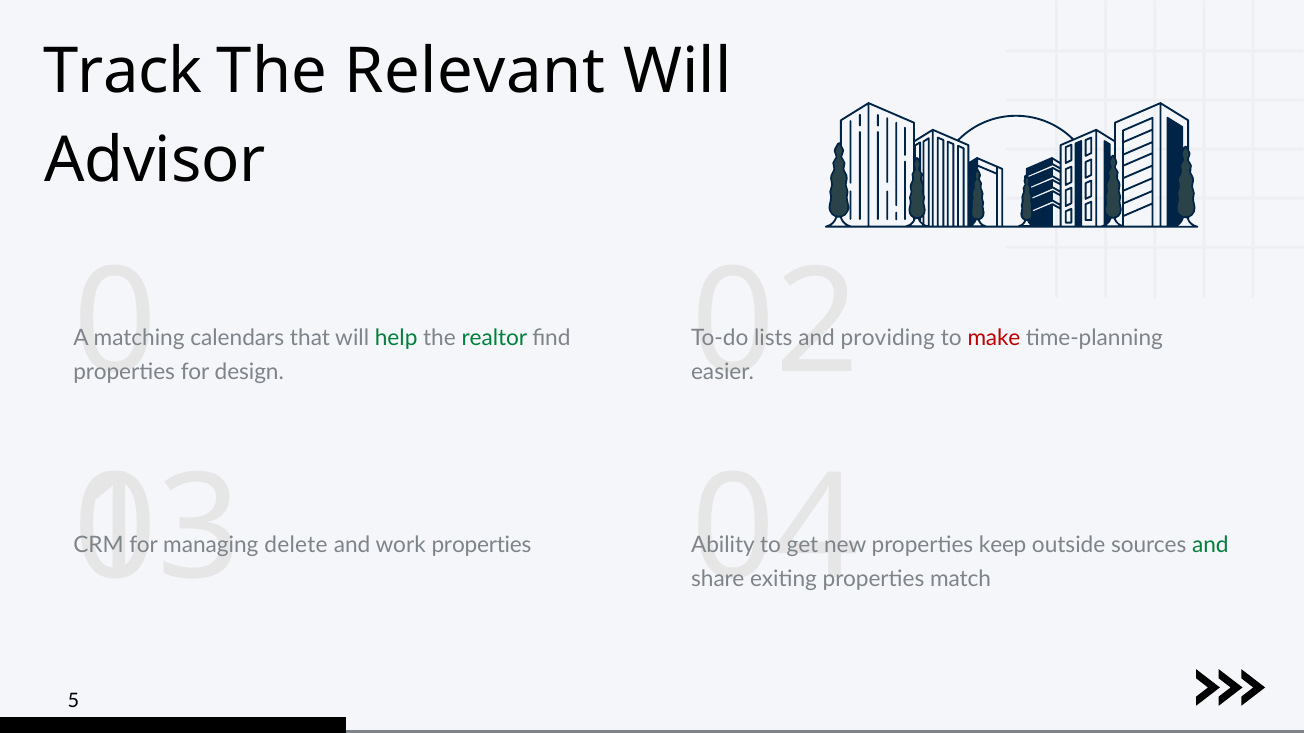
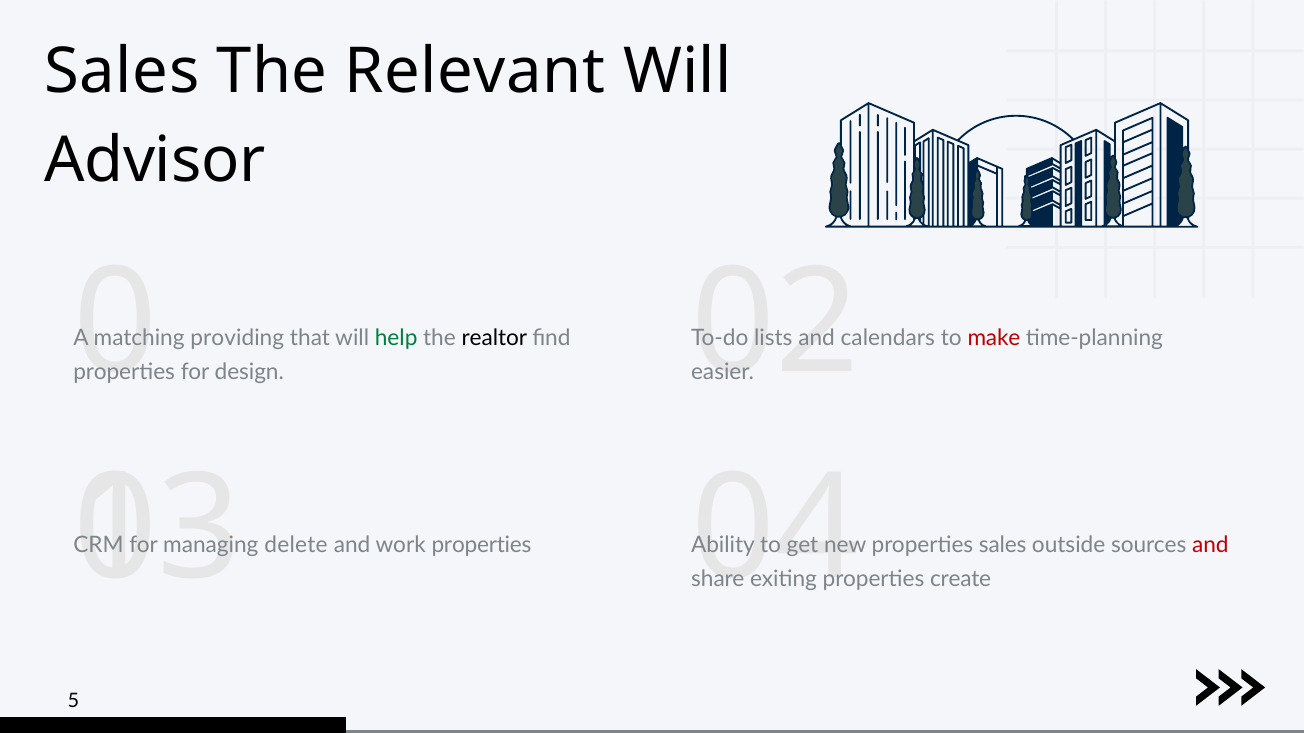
Track at (123, 72): Track -> Sales
calendars: calendars -> providing
realtor colour: green -> black
providing: providing -> calendars
properties keep: keep -> sales
and at (1210, 545) colour: green -> red
match: match -> create
